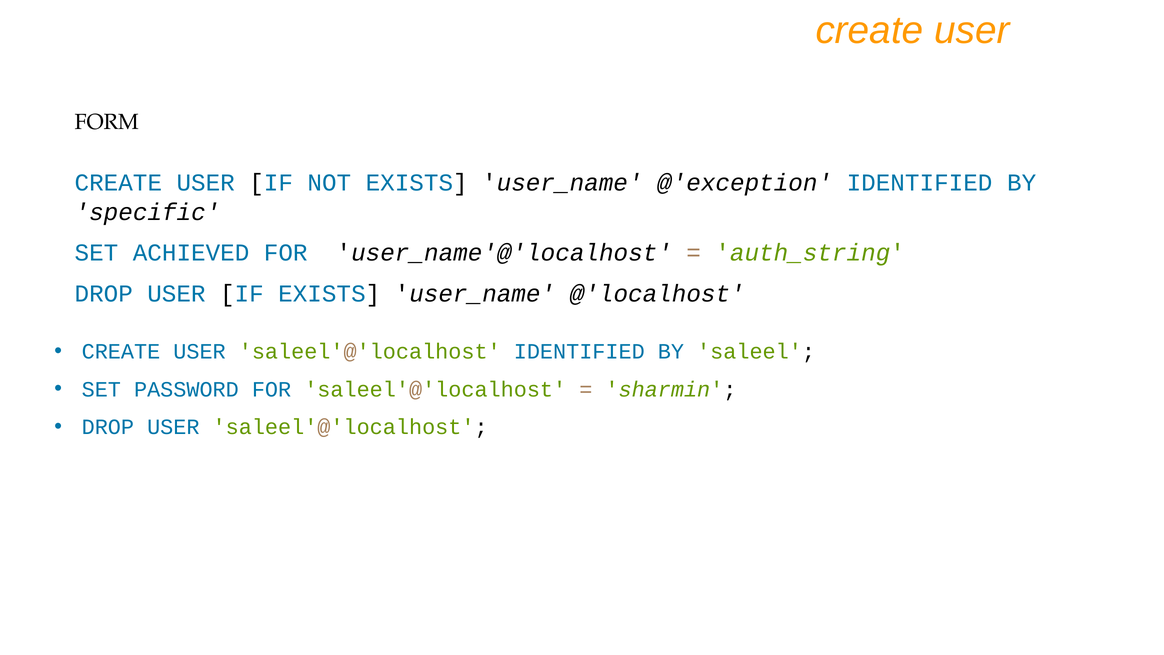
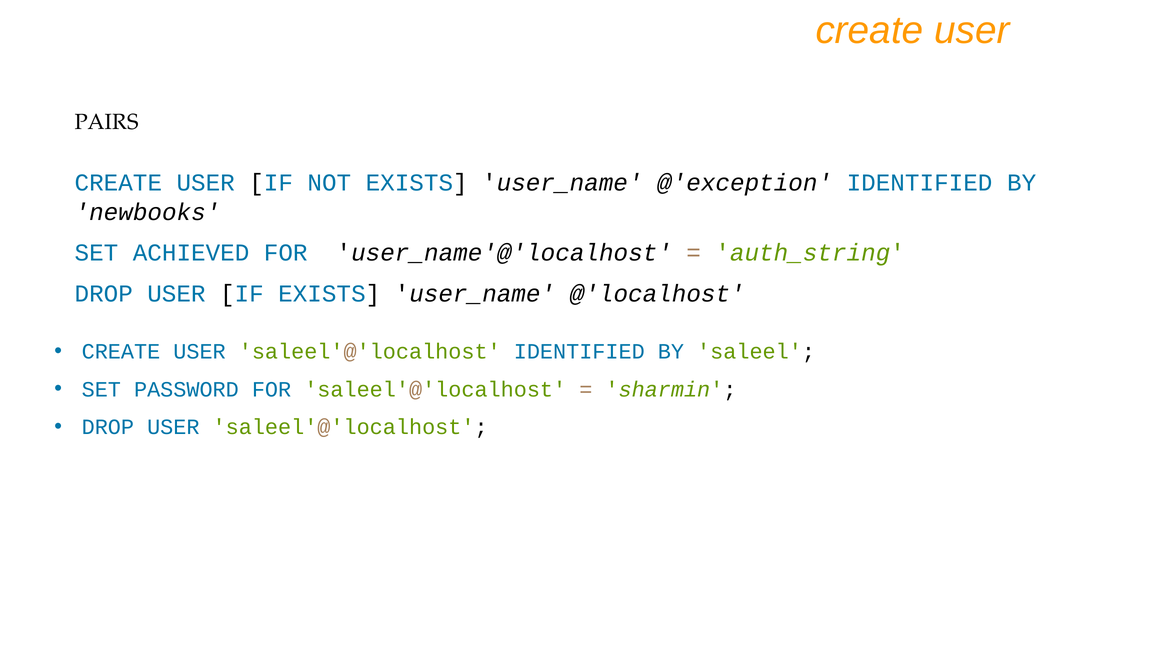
FORM: FORM -> PAIRS
specific: specific -> newbooks
